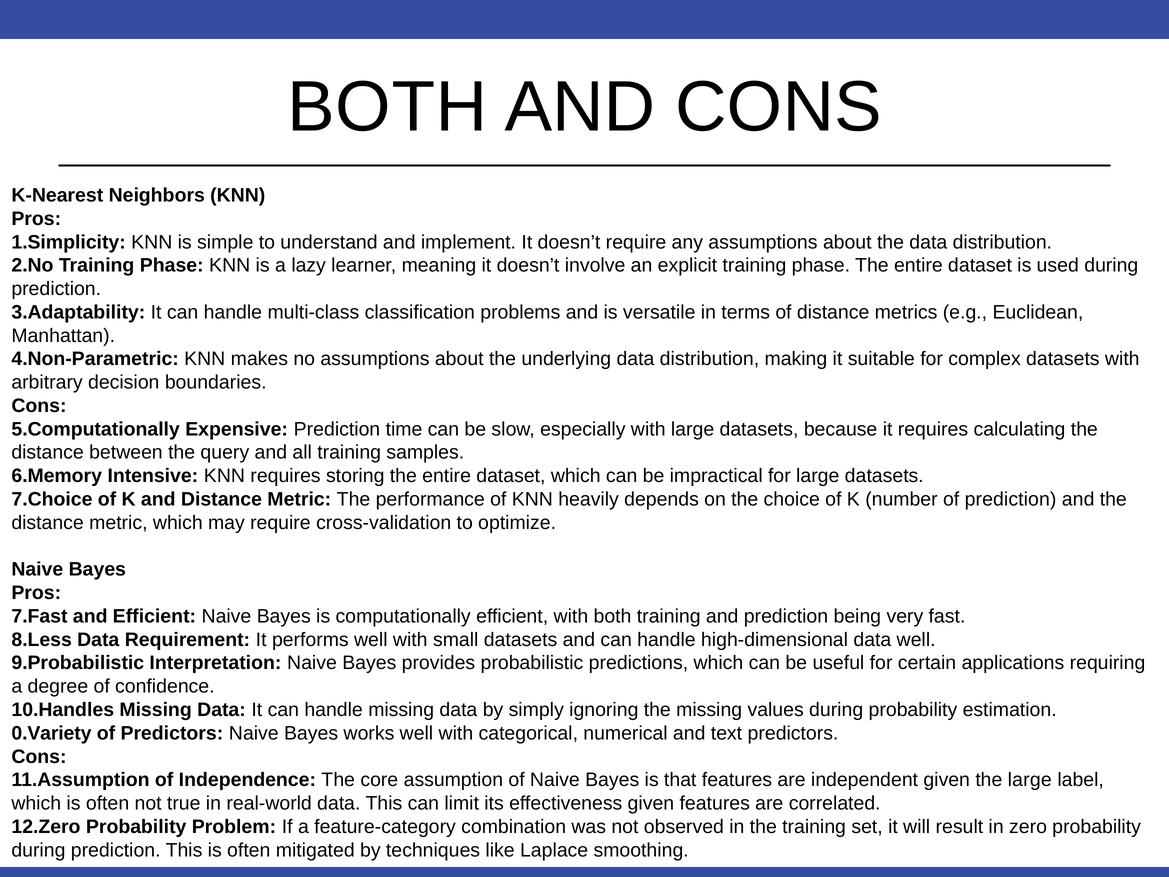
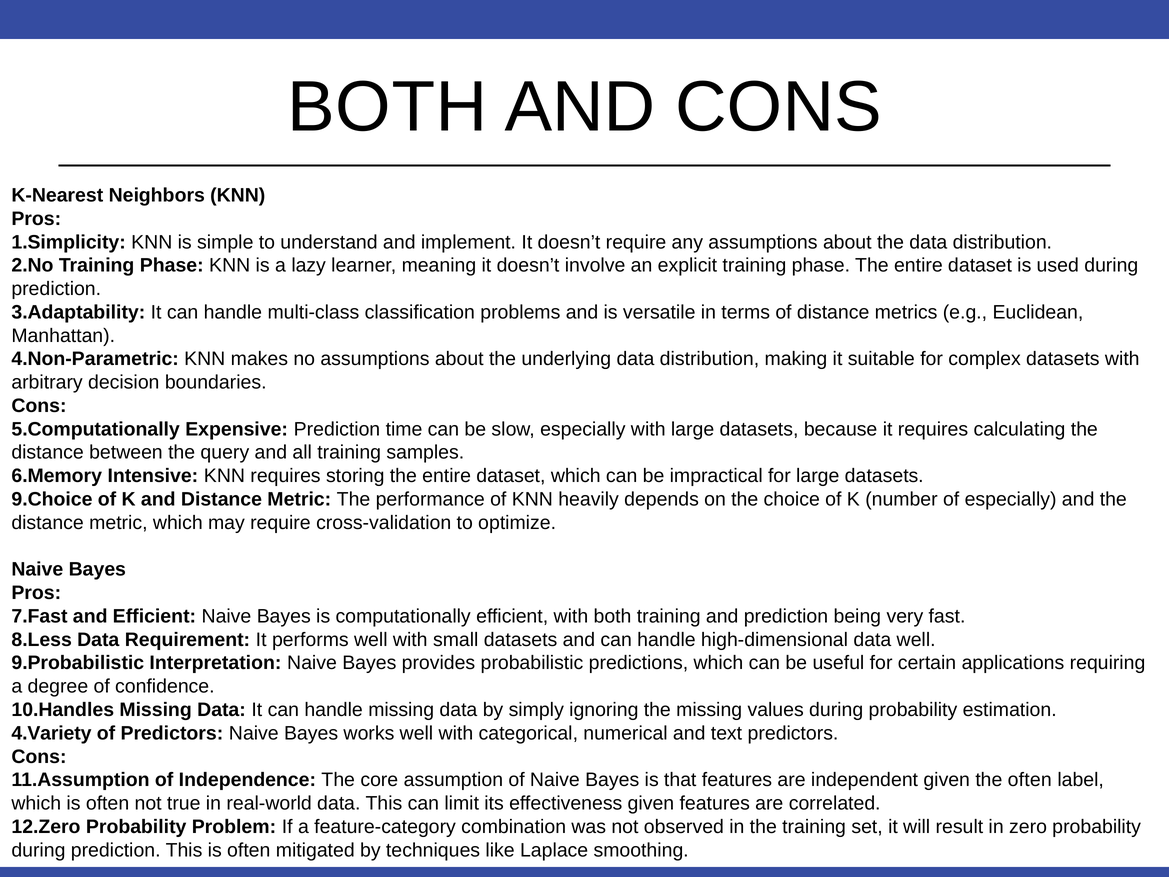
7.Choice: 7.Choice -> 9.Choice
of prediction: prediction -> especially
0.Variety: 0.Variety -> 4.Variety
the large: large -> often
